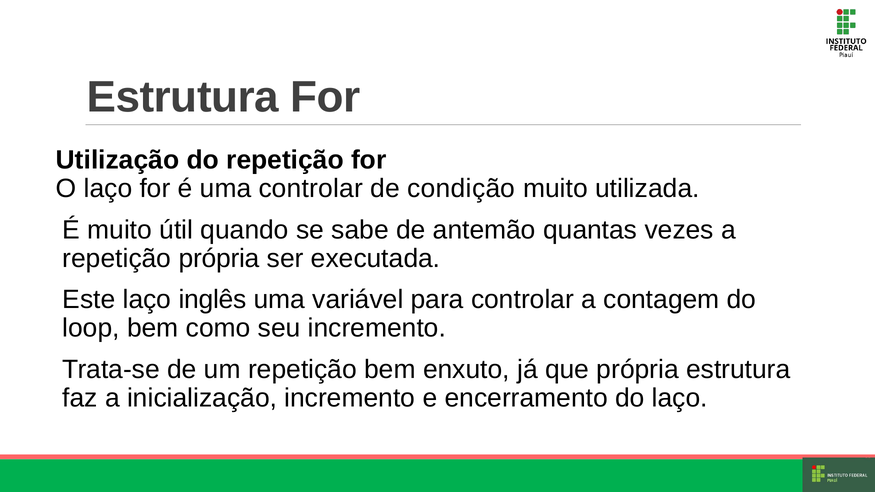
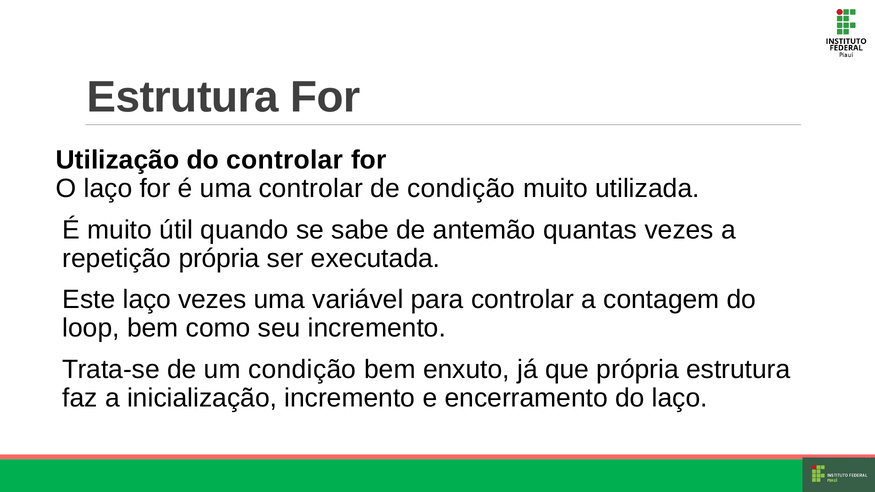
do repetição: repetição -> controlar
laço inglês: inglês -> vezes
um repetição: repetição -> condição
